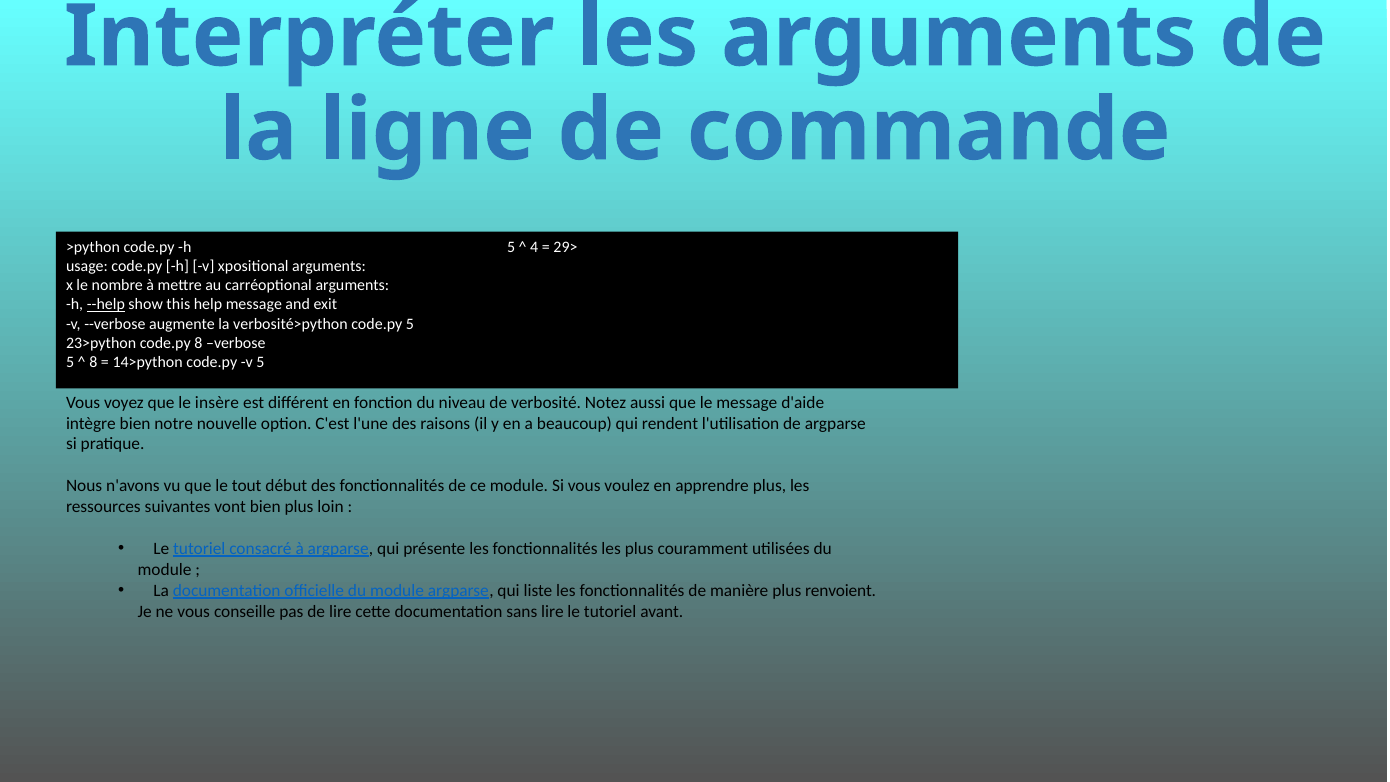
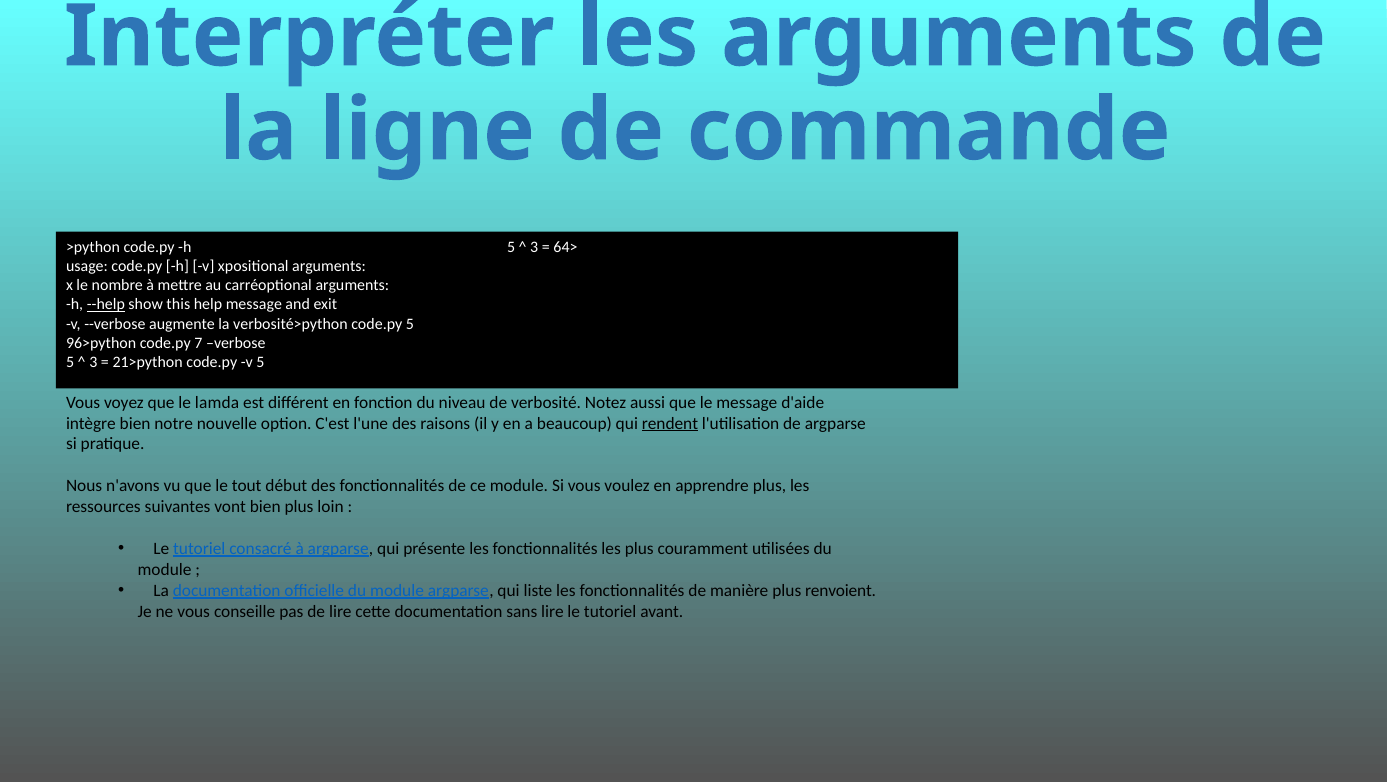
4 at (534, 247): 4 -> 3
29>: 29> -> 64>
23>python: 23>python -> 96>python
code.py 8: 8 -> 7
8 at (93, 362): 8 -> 3
14>python: 14>python -> 21>python
insère: insère -> lamda
rendent underline: none -> present
